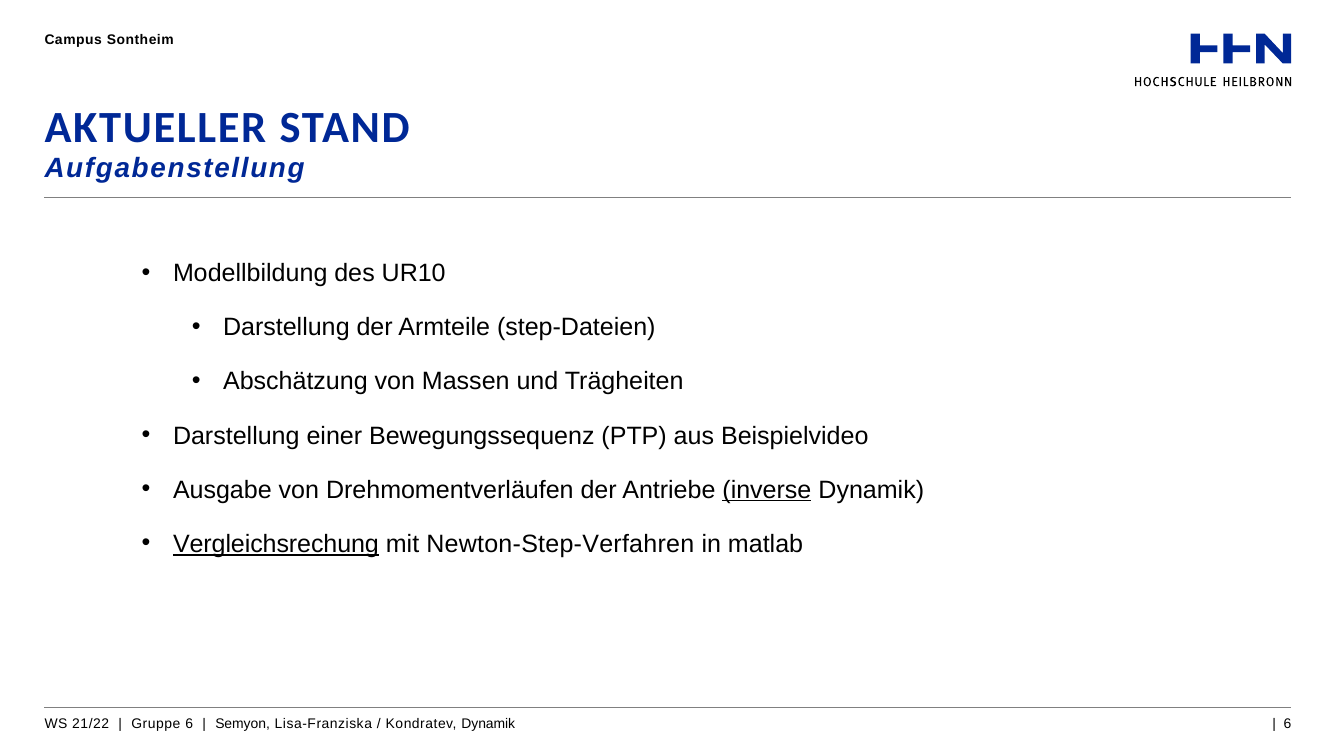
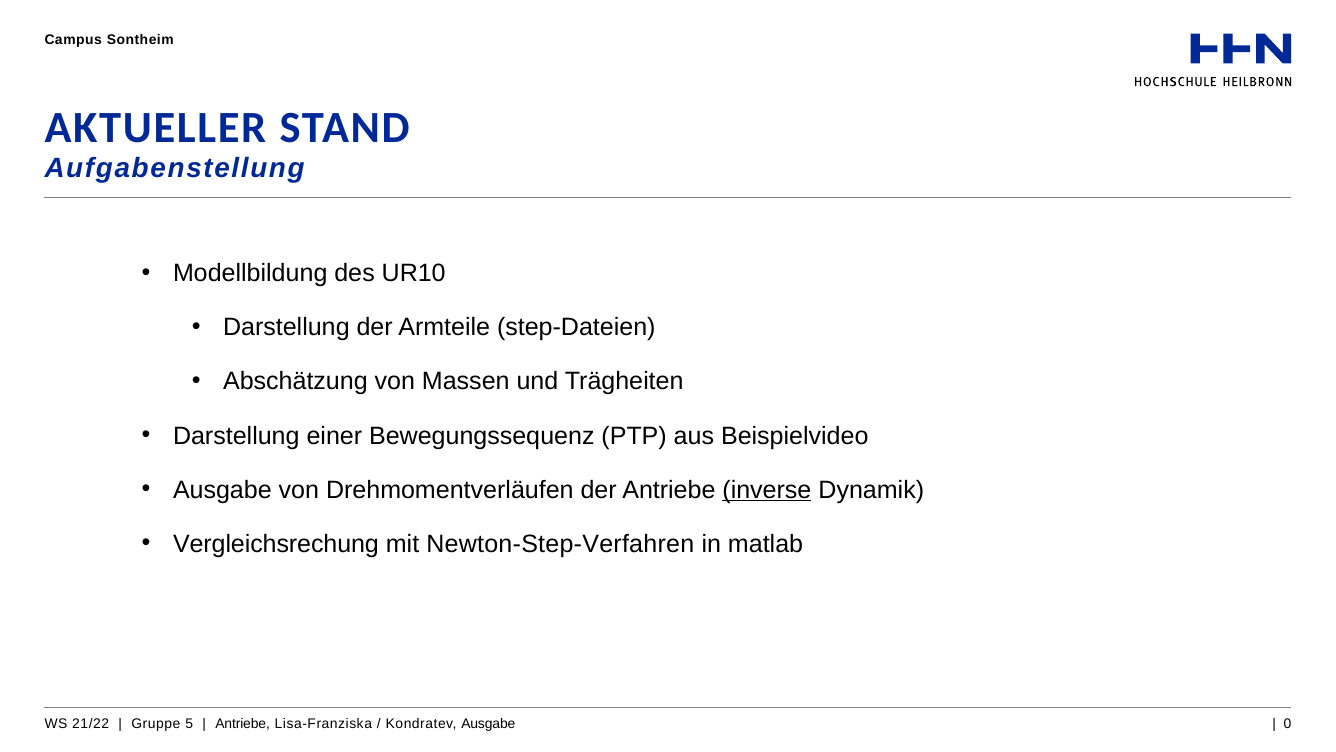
Vergleichsrechung underline: present -> none
Gruppe 6: 6 -> 5
Semyon at (243, 723): Semyon -> Antriebe
Kondratev Dynamik: Dynamik -> Ausgabe
6 at (1287, 723): 6 -> 0
